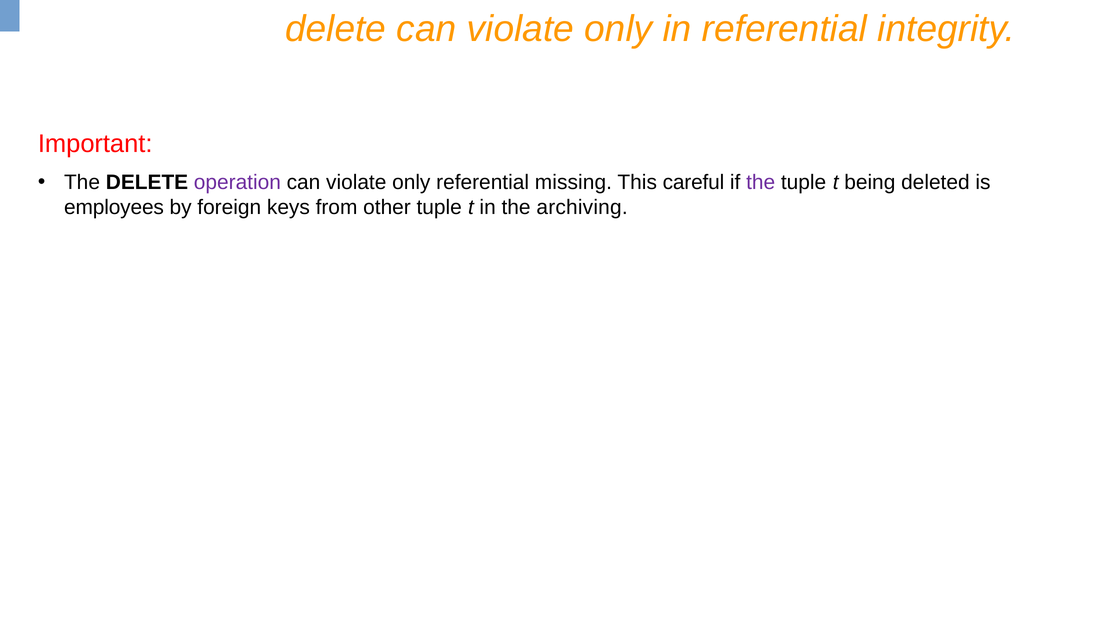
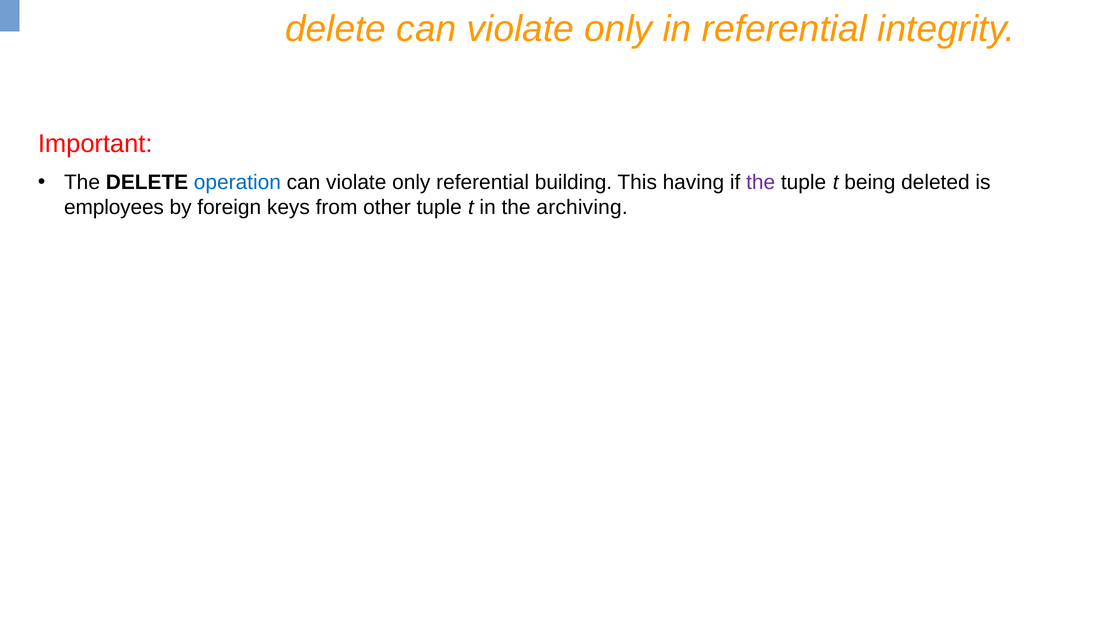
operation colour: purple -> blue
missing: missing -> building
careful: careful -> having
